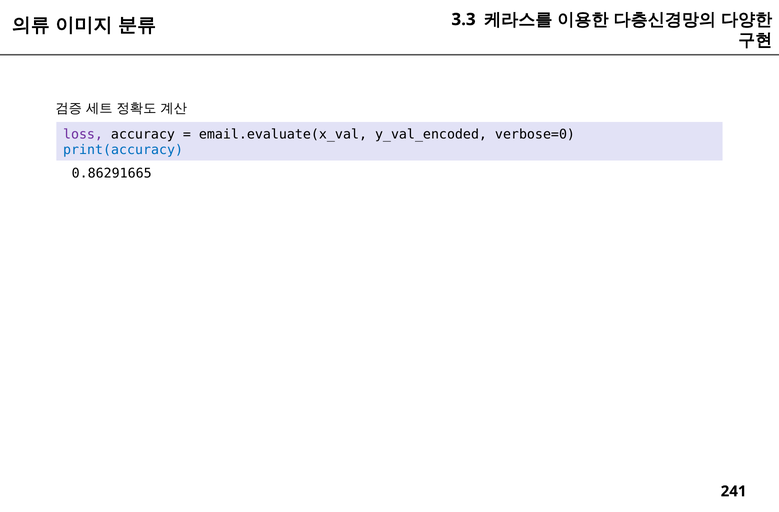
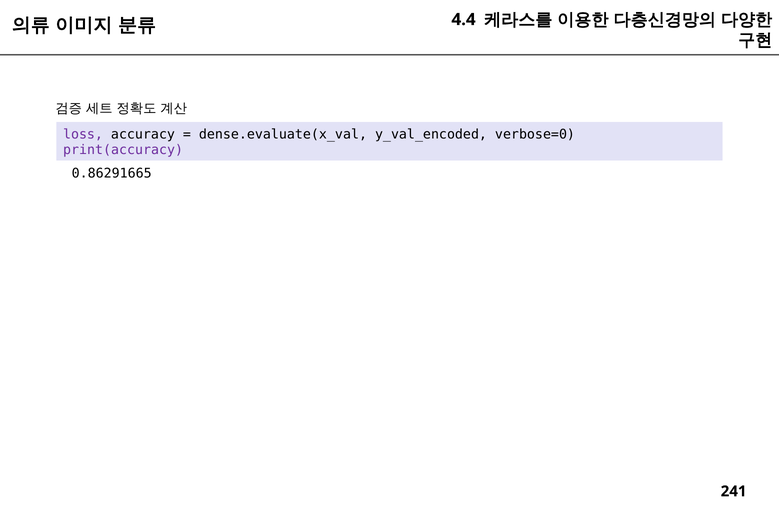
3.3: 3.3 -> 4.4
email.evaluate(x_val: email.evaluate(x_val -> dense.evaluate(x_val
print(accuracy colour: blue -> purple
